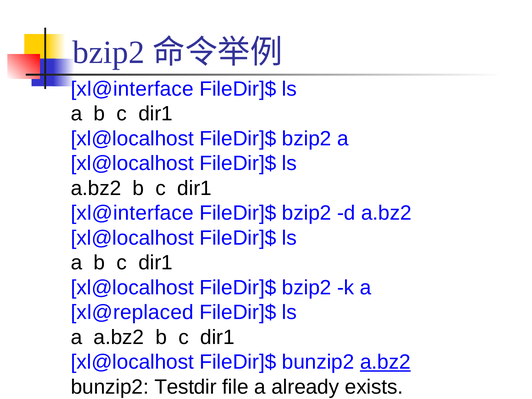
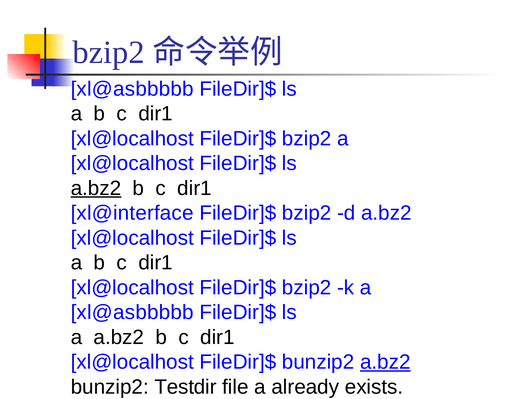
xl@interface at (132, 89): xl@interface -> xl@asbbbbb
a.bz2 at (96, 188) underline: none -> present
xl@replaced at (132, 312): xl@replaced -> xl@asbbbbb
